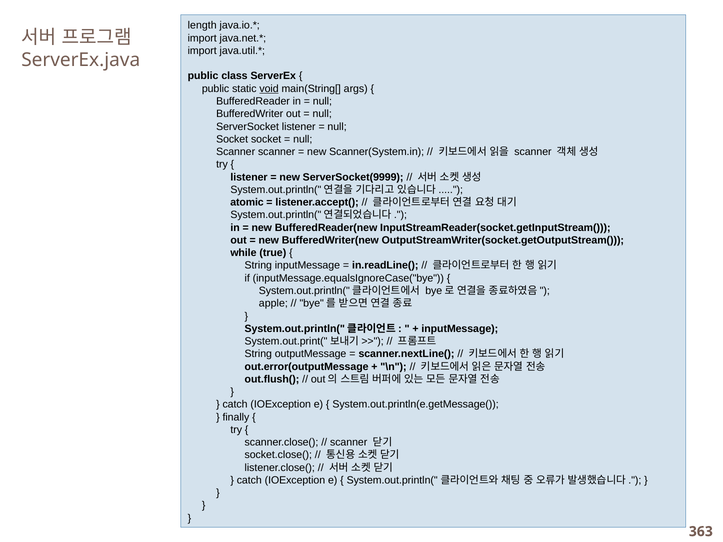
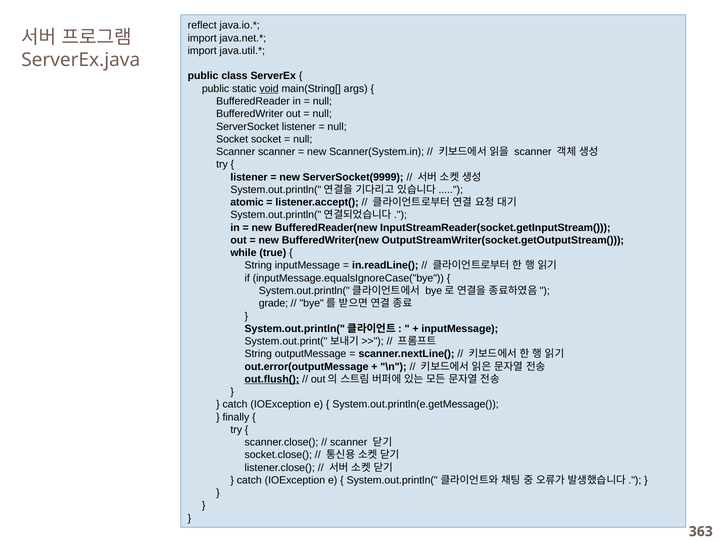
length: length -> reflect
apple: apple -> grade
out.flush( underline: none -> present
